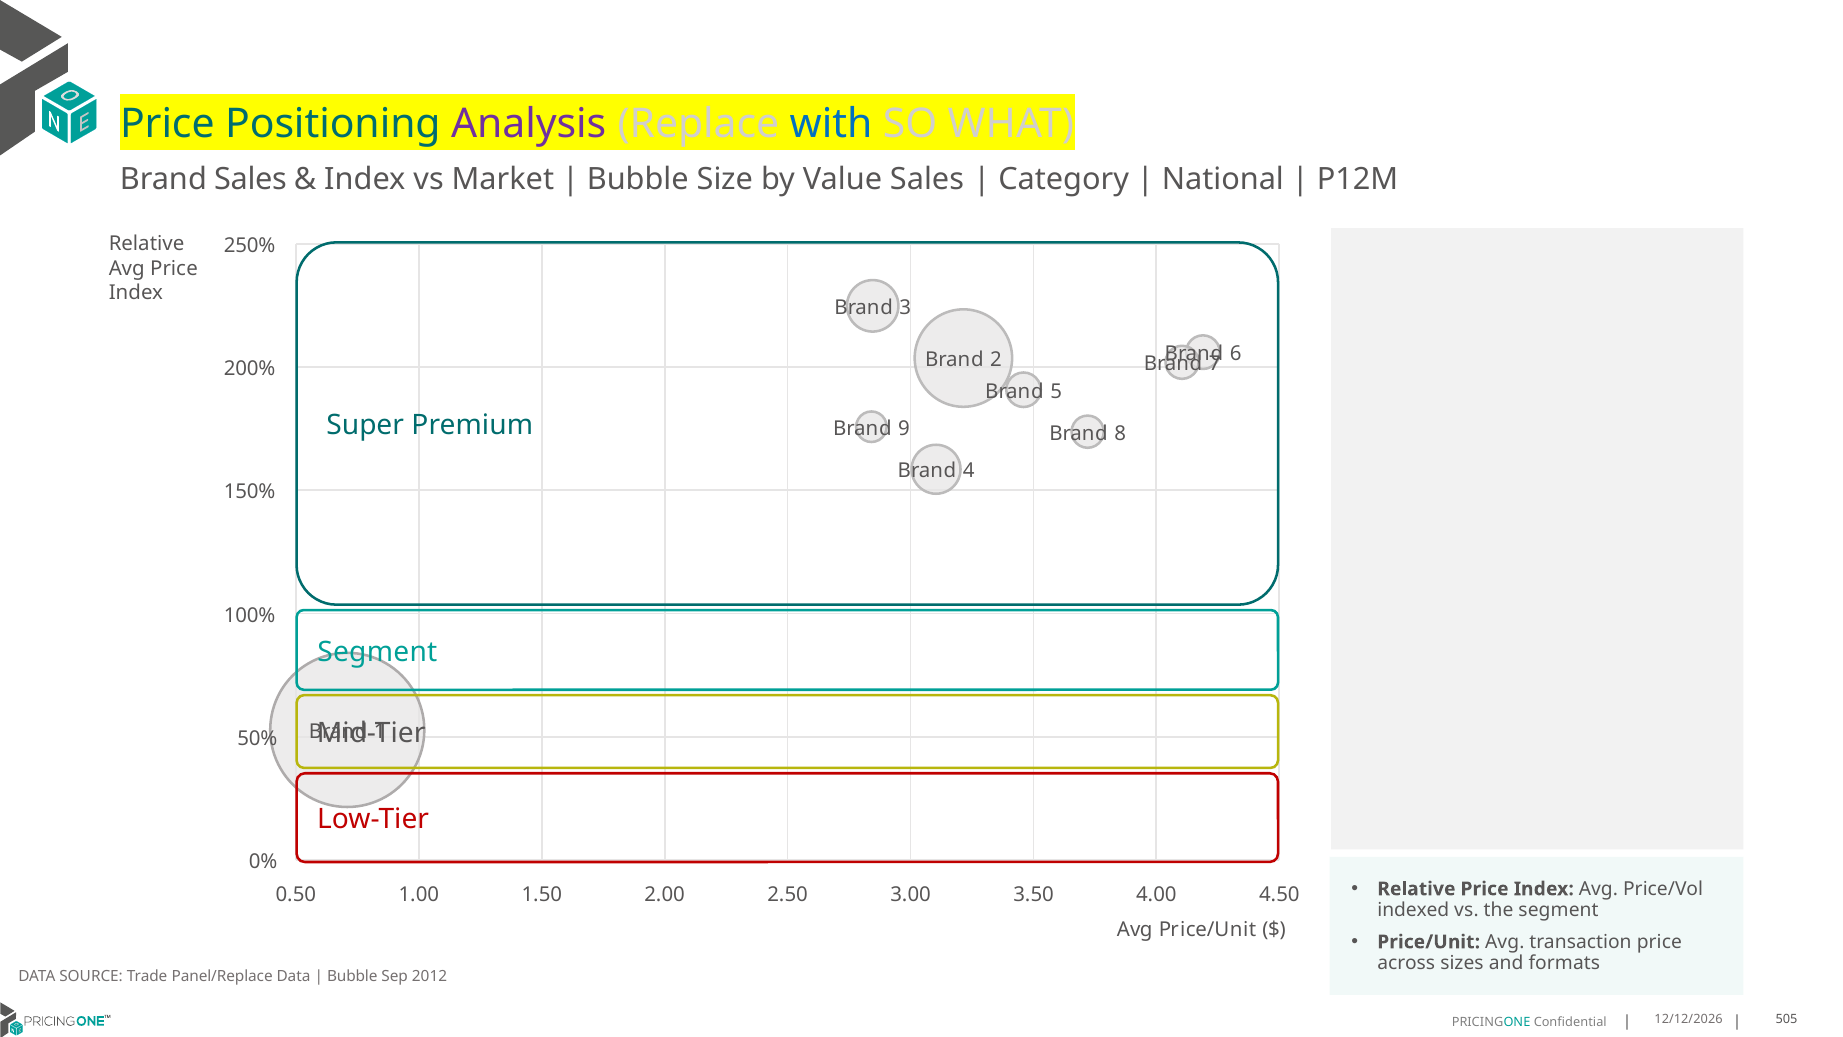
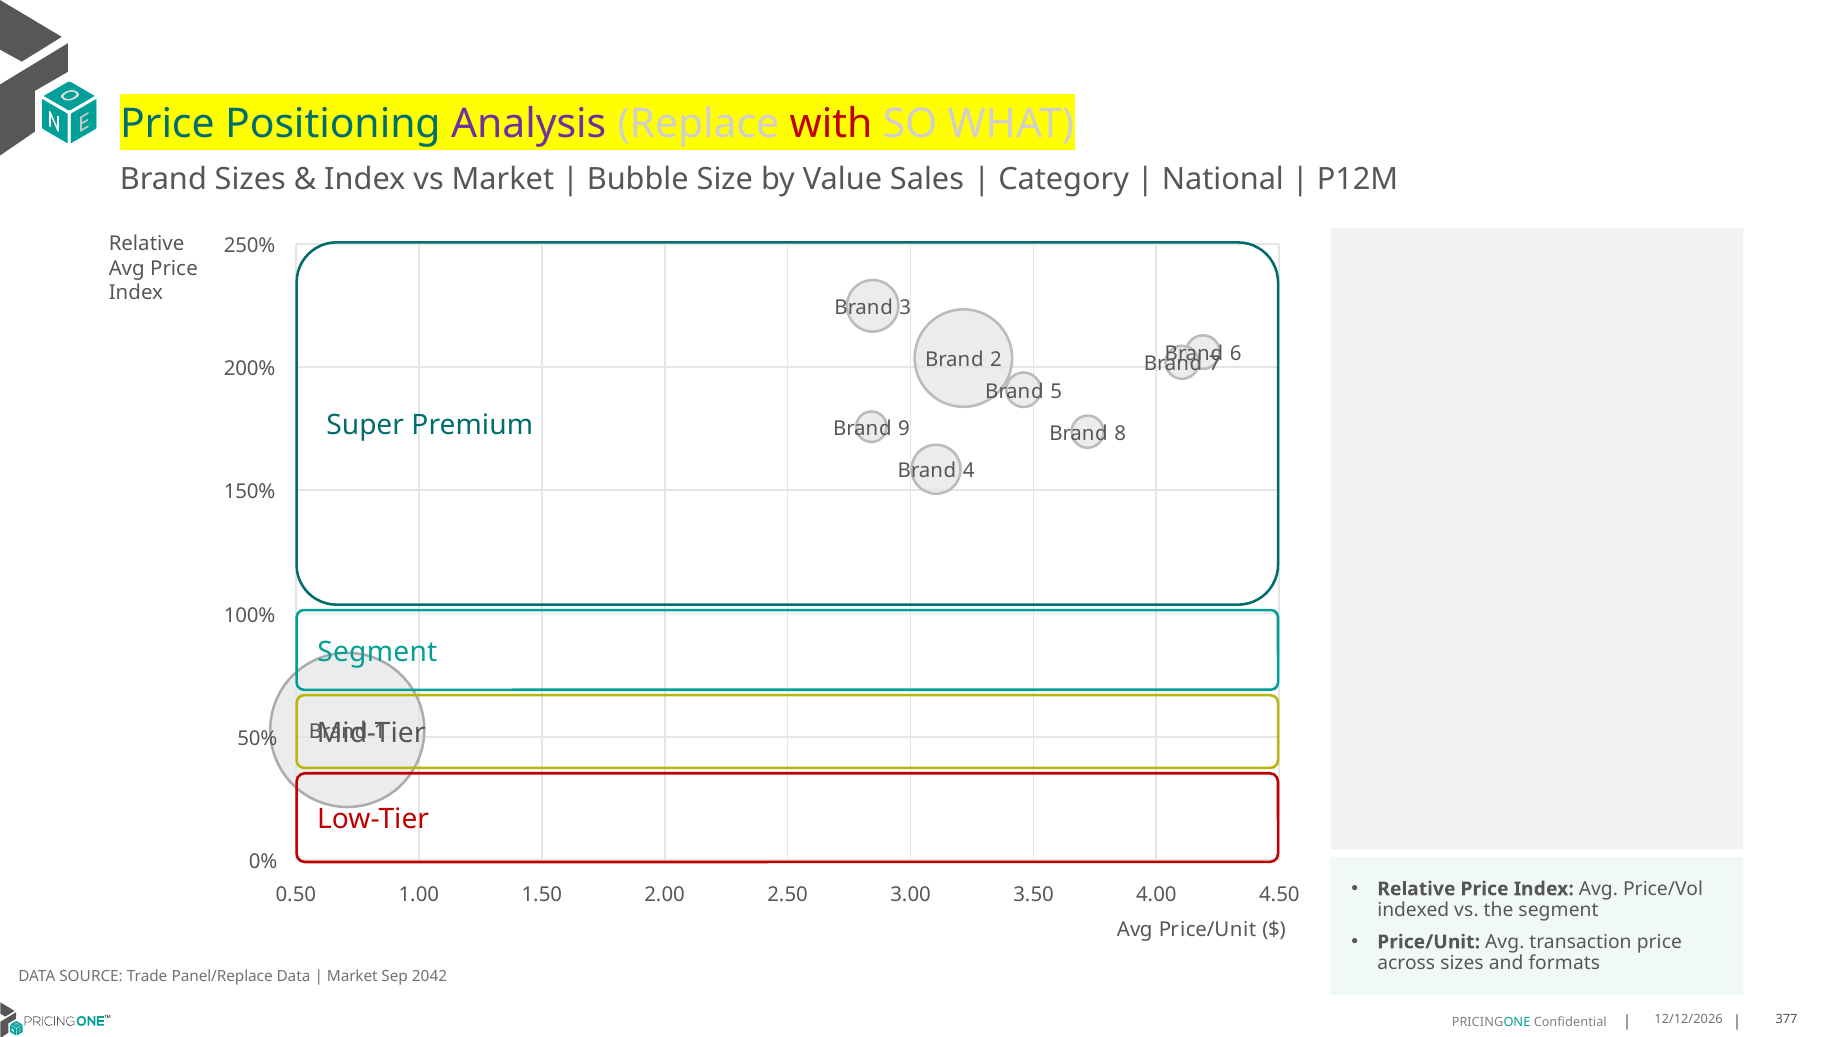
with colour: blue -> red
Brand Sales: Sales -> Sizes
Bubble at (352, 976): Bubble -> Market
2012: 2012 -> 2042
505: 505 -> 377
